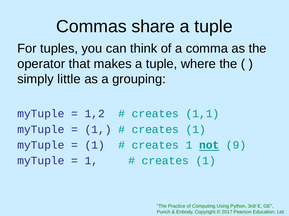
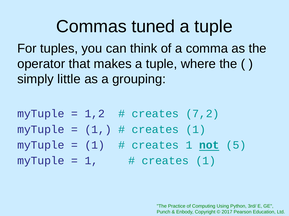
share: share -> tuned
1,1: 1,1 -> 7,2
9: 9 -> 5
